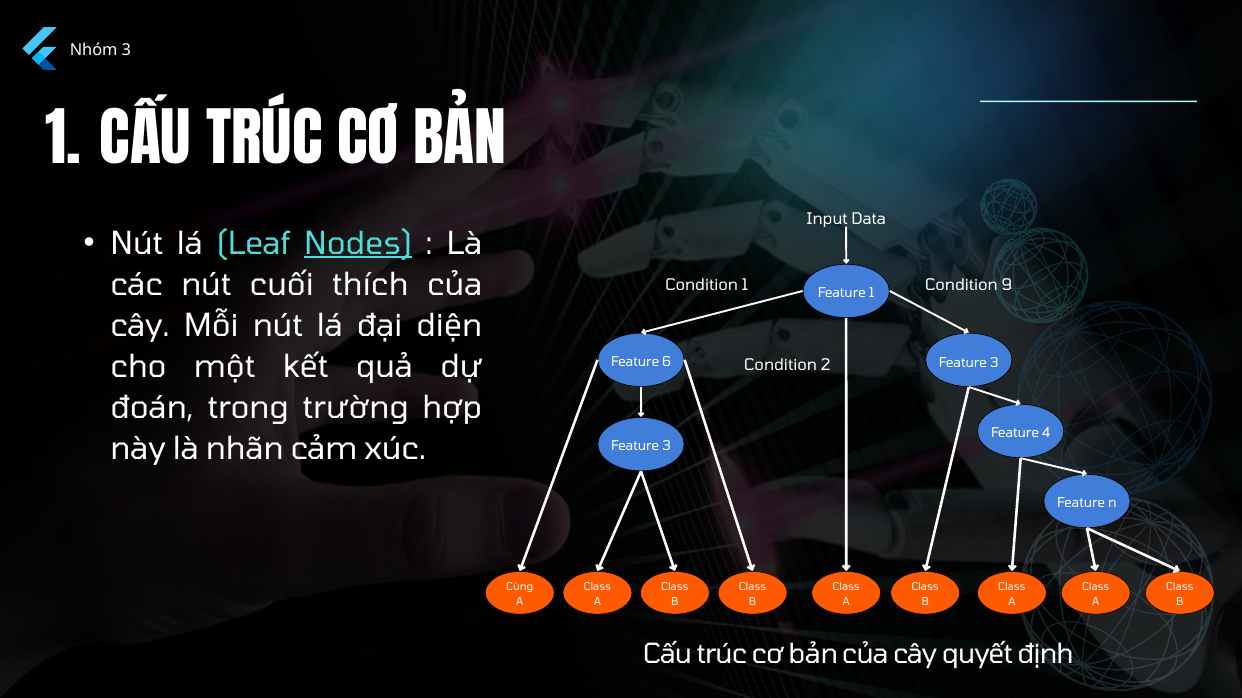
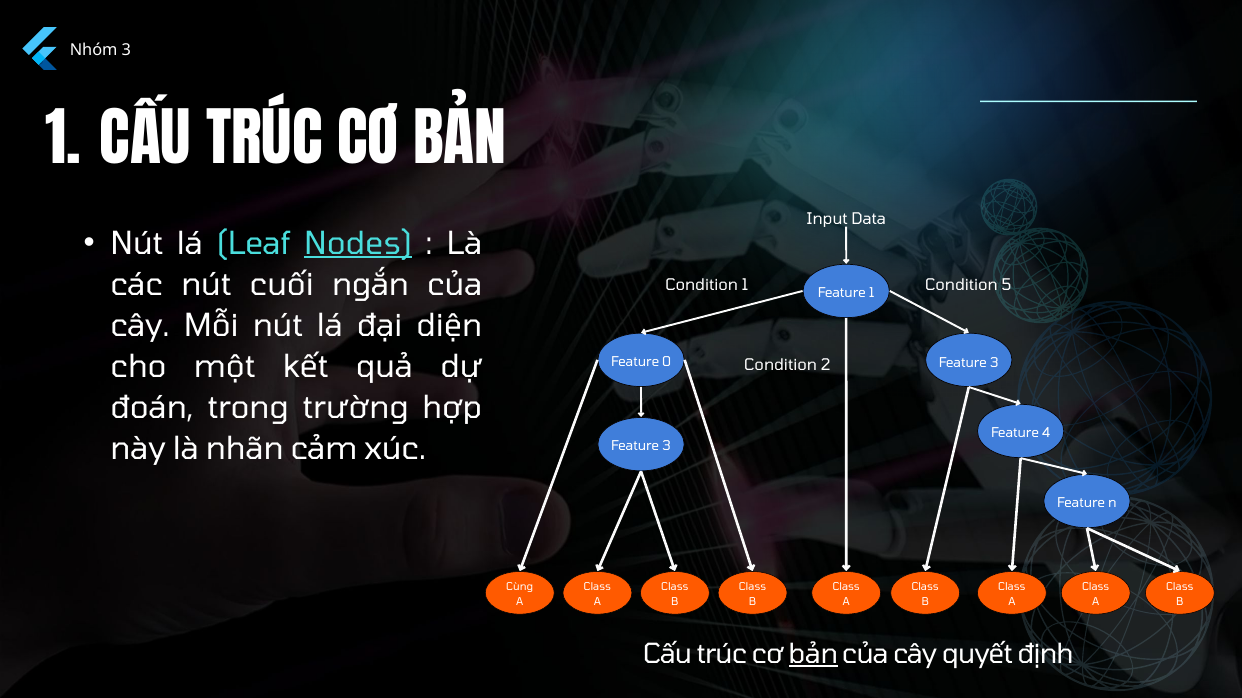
thích: thích -> ngắn
9: 9 -> 5
6: 6 -> 0
bản at (813, 655) underline: none -> present
